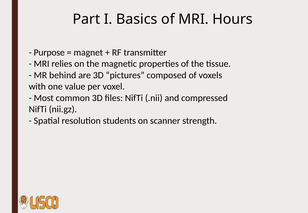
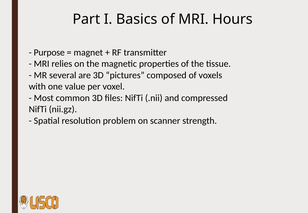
behind: behind -> several
students: students -> problem
